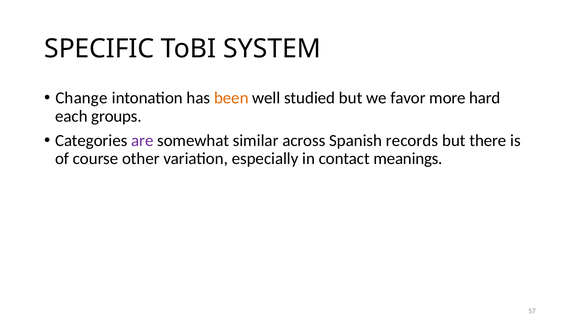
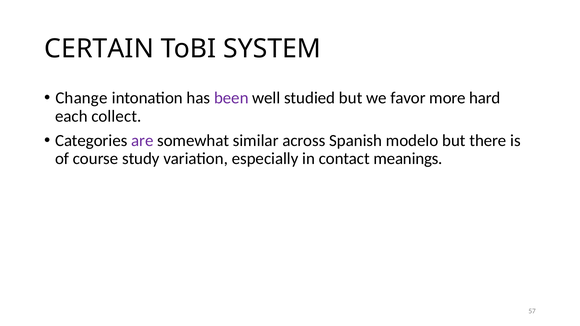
SPECIFIC: SPECIFIC -> CERTAIN
been colour: orange -> purple
groups: groups -> collect
records: records -> modelo
other: other -> study
